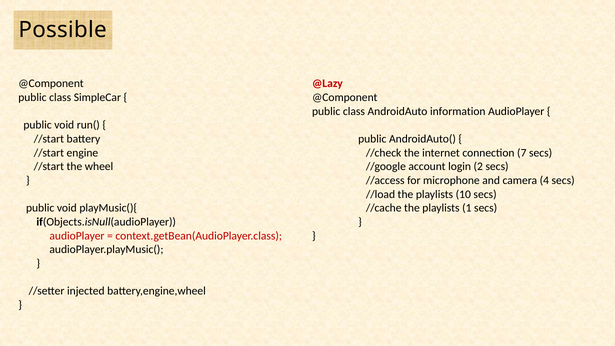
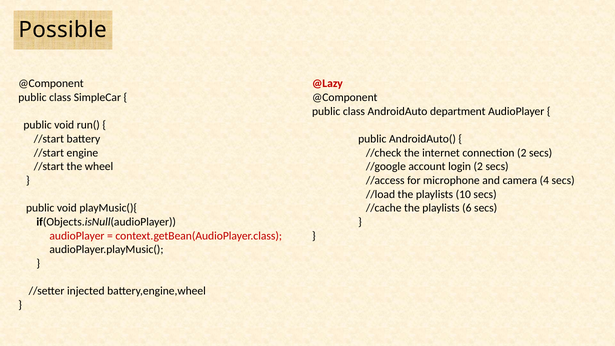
information: information -> department
connection 7: 7 -> 2
1: 1 -> 6
